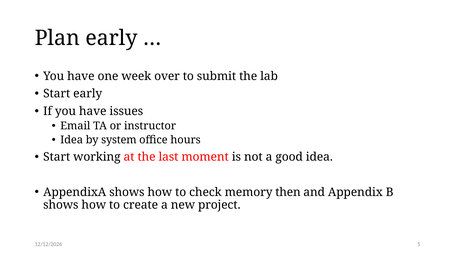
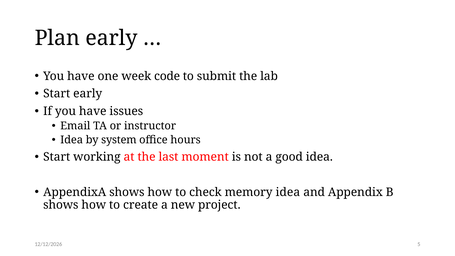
over: over -> code
memory then: then -> idea
